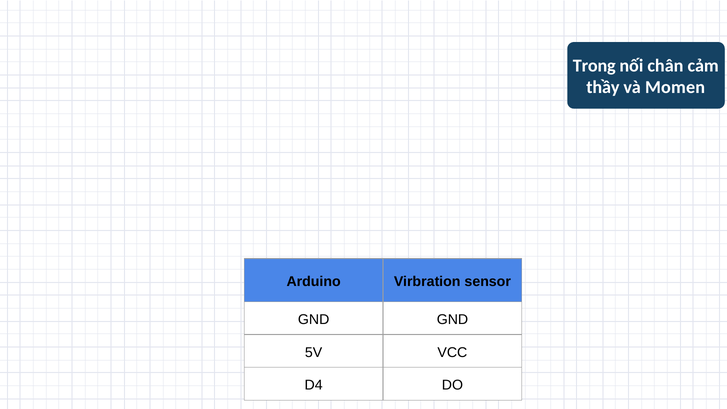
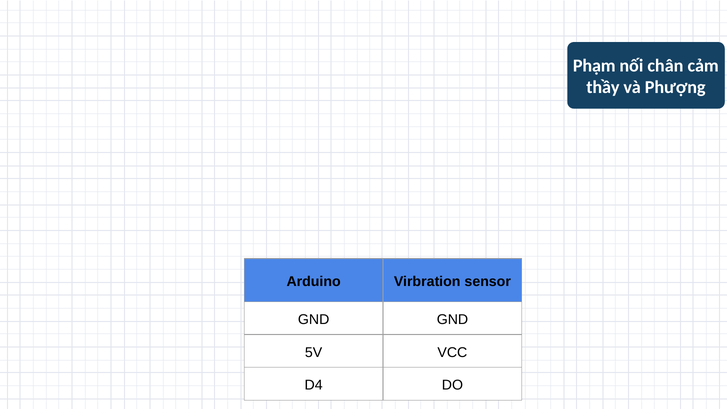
Trong: Trong -> Phạm
Momen: Momen -> Phượng
